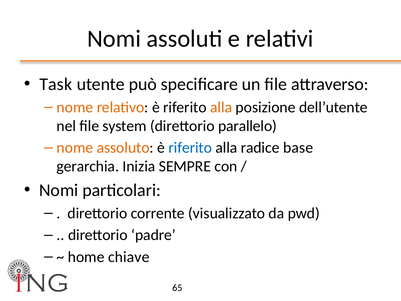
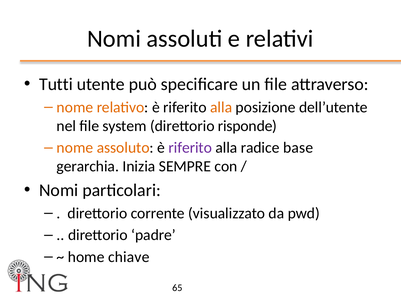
Task: Task -> Tutti
parallelo: parallelo -> risponde
riferito at (190, 148) colour: blue -> purple
